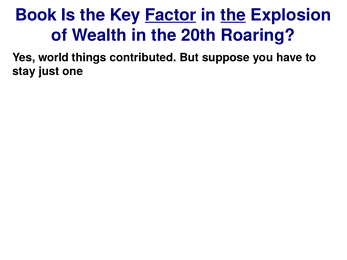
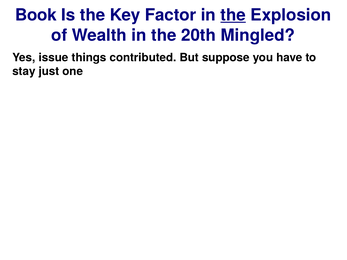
Factor underline: present -> none
Roaring: Roaring -> Mingled
world: world -> issue
